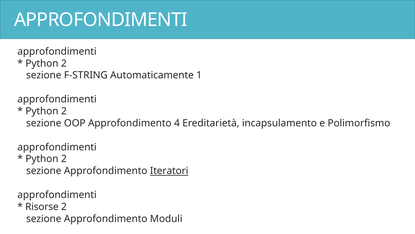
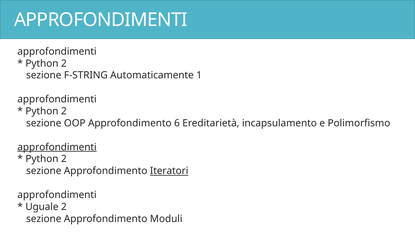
4: 4 -> 6
approfondimenti at (57, 147) underline: none -> present
Risorse: Risorse -> Uguale
